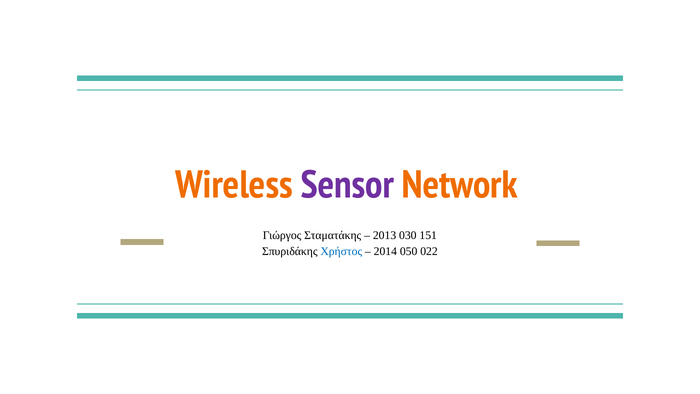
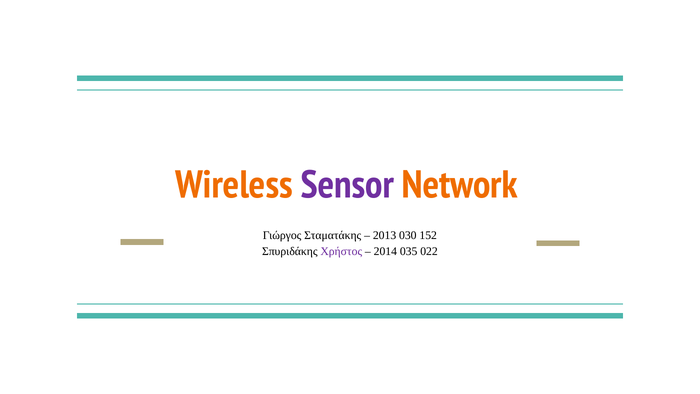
151: 151 -> 152
Χρήστος colour: blue -> purple
050: 050 -> 035
